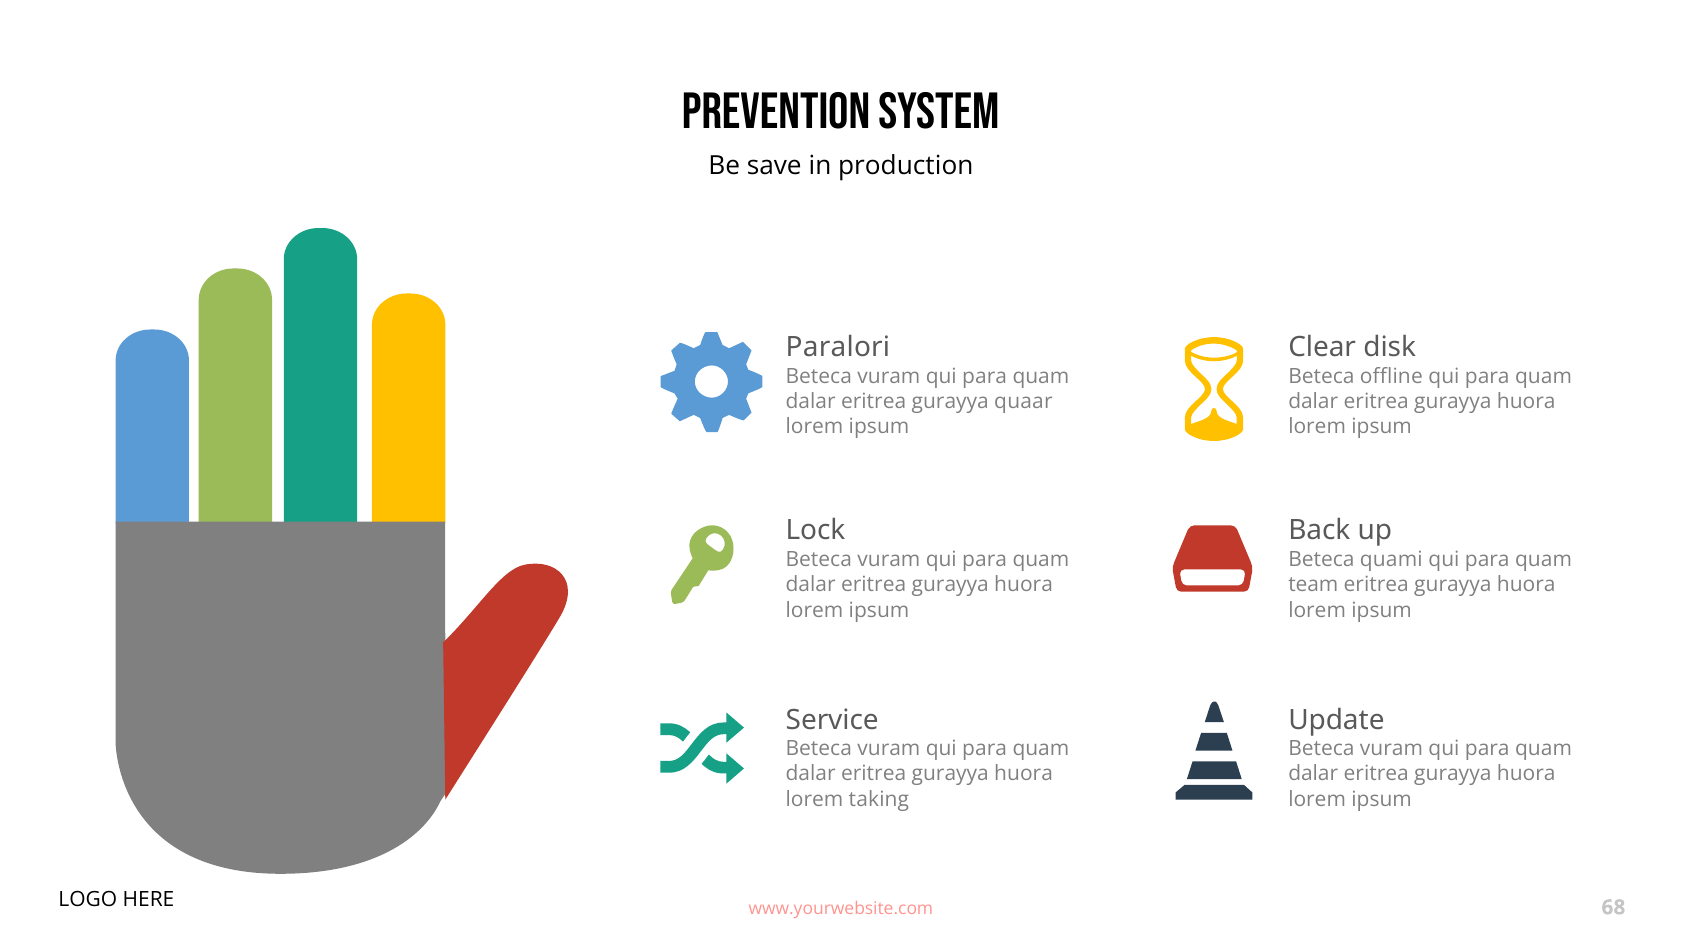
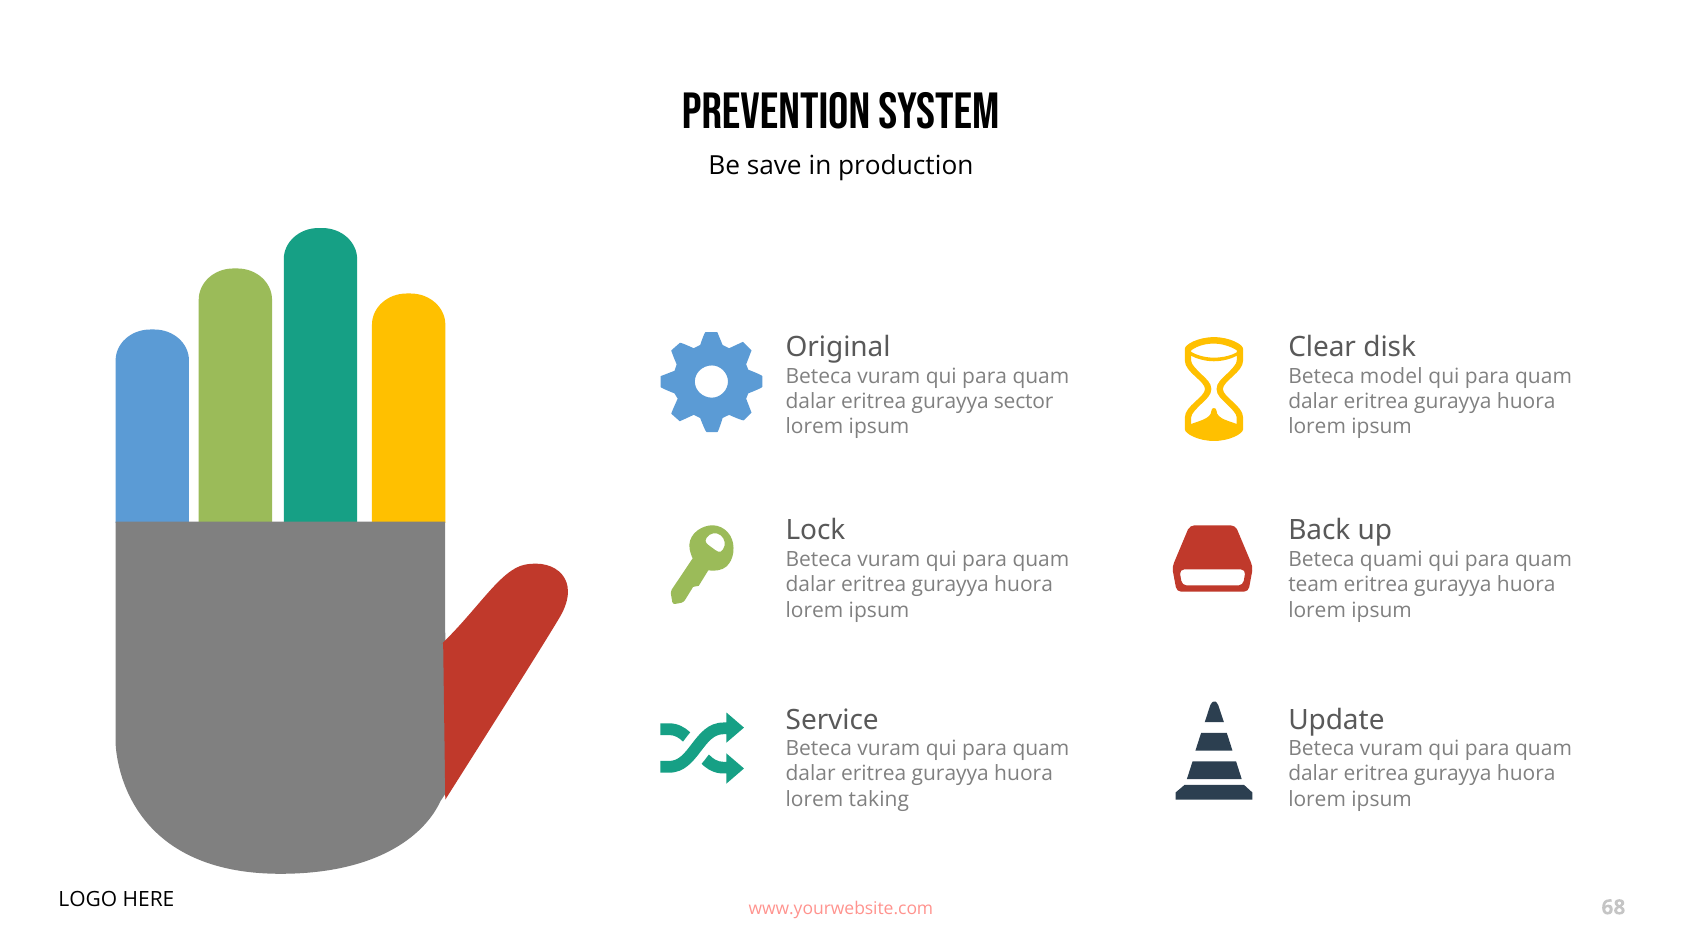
Paralori: Paralori -> Original
offline: offline -> model
quaar: quaar -> sector
